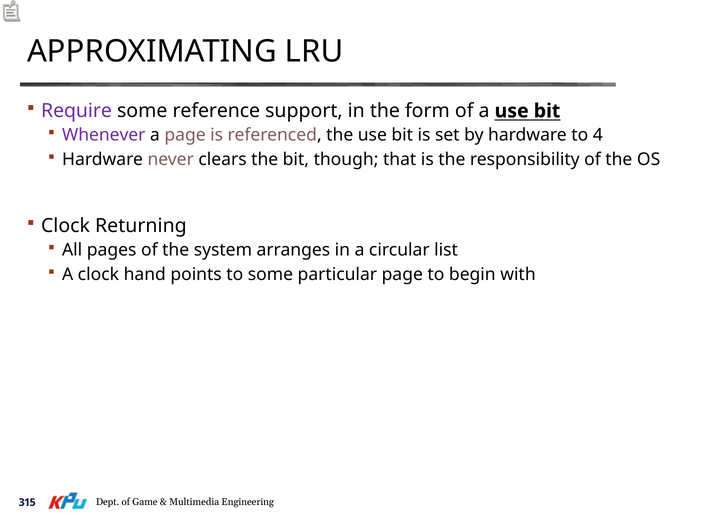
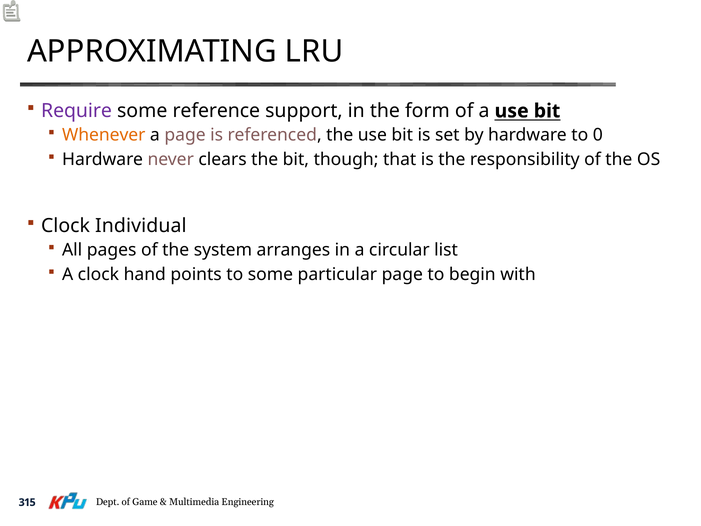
Whenever colour: purple -> orange
4: 4 -> 0
Returning: Returning -> Individual
